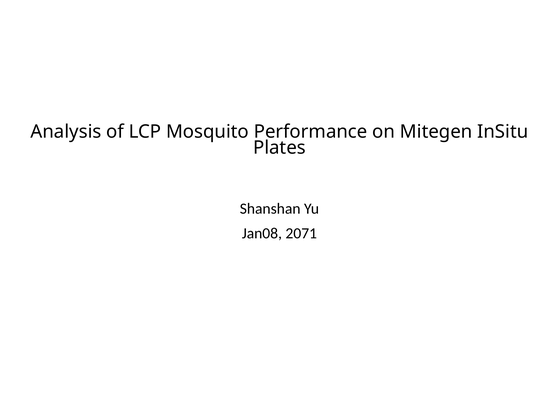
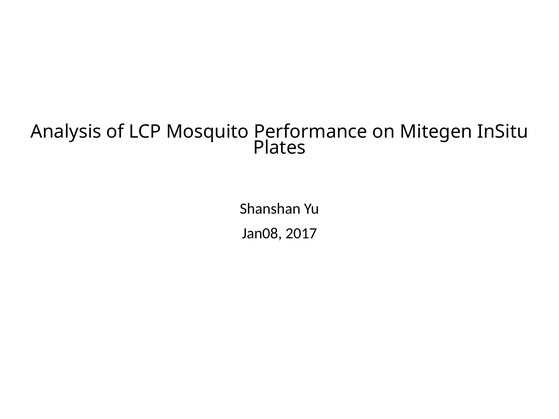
2071: 2071 -> 2017
